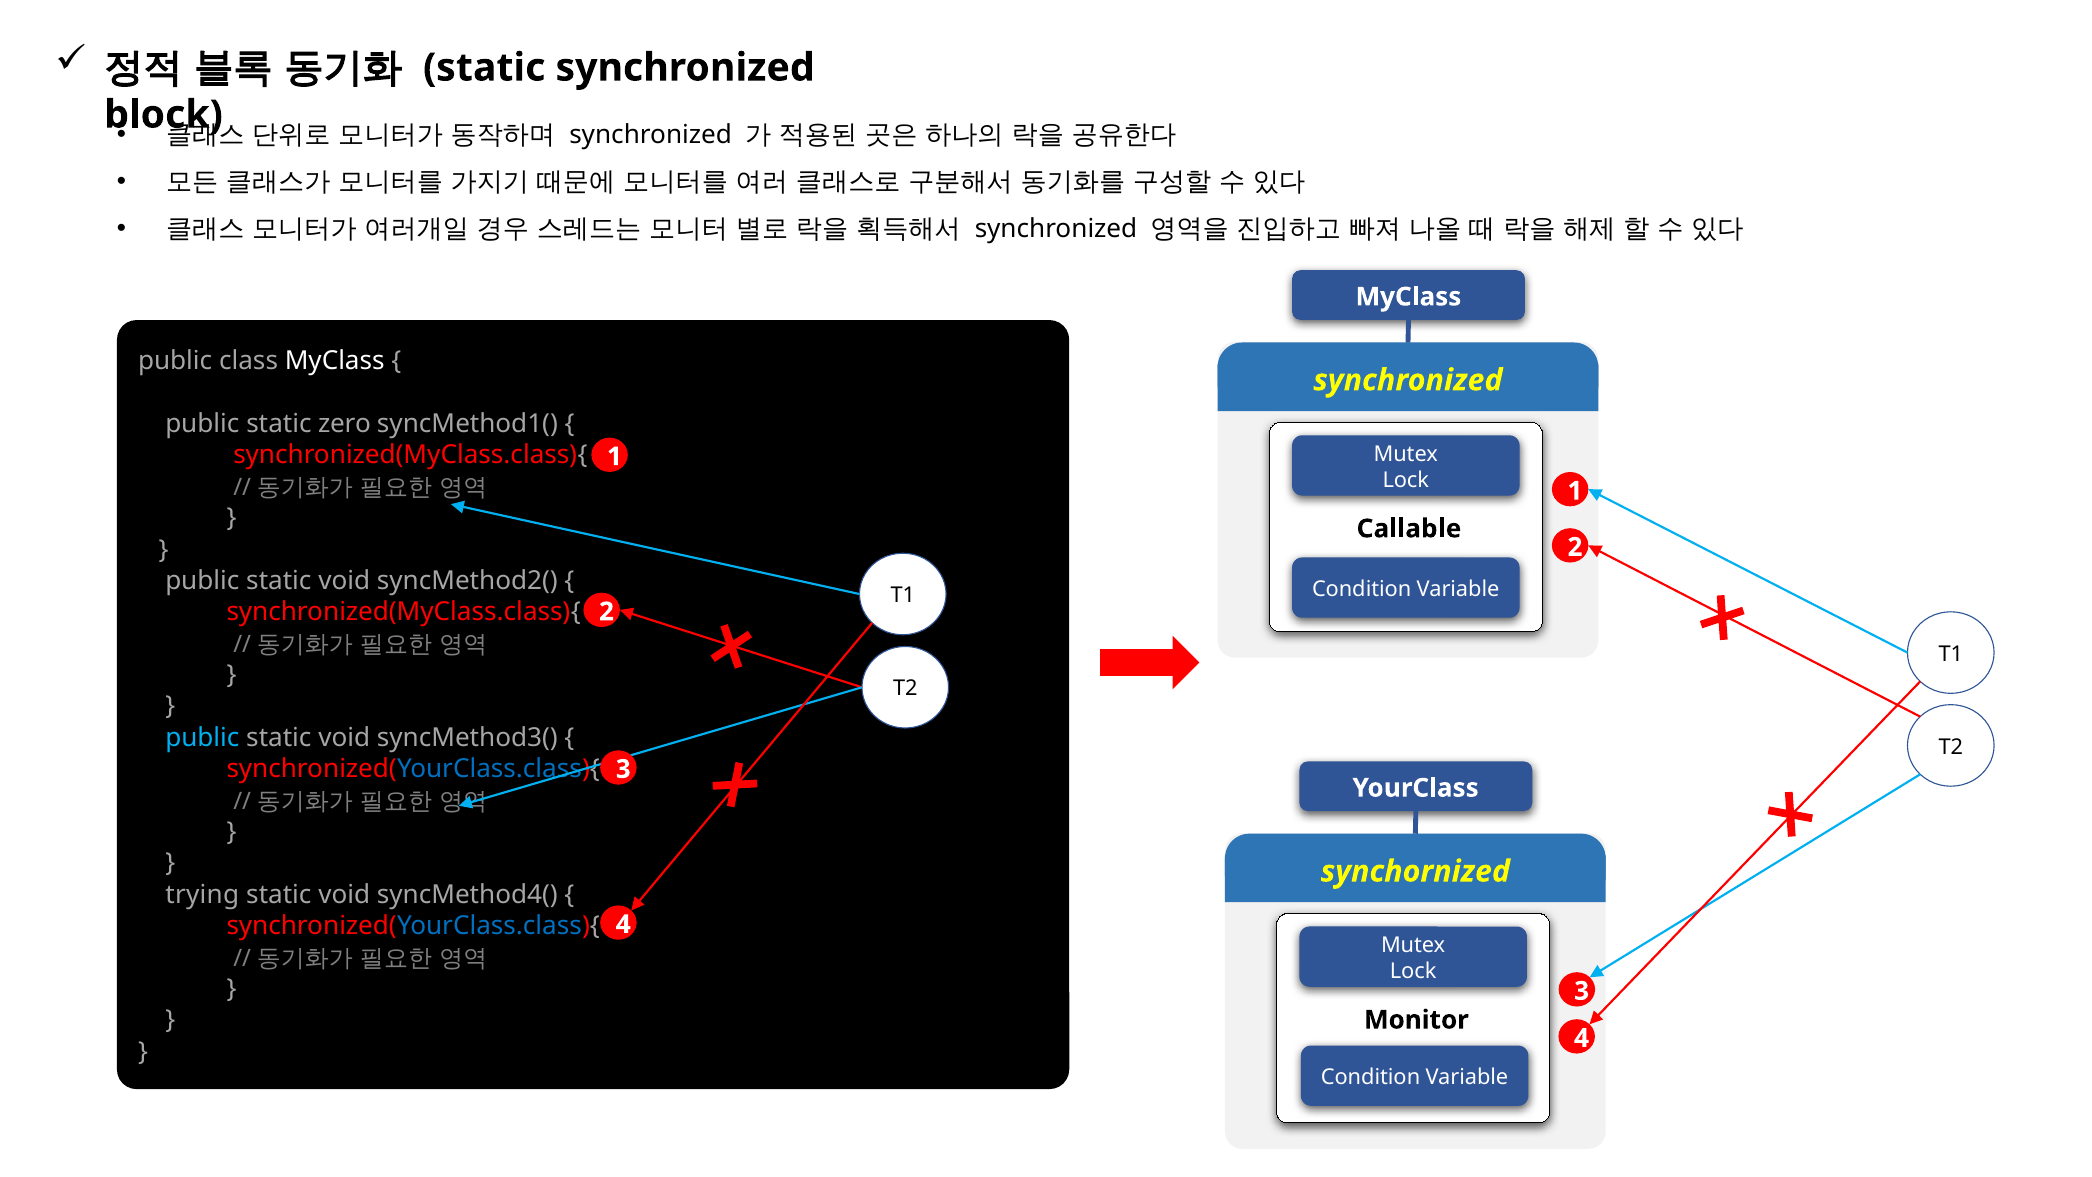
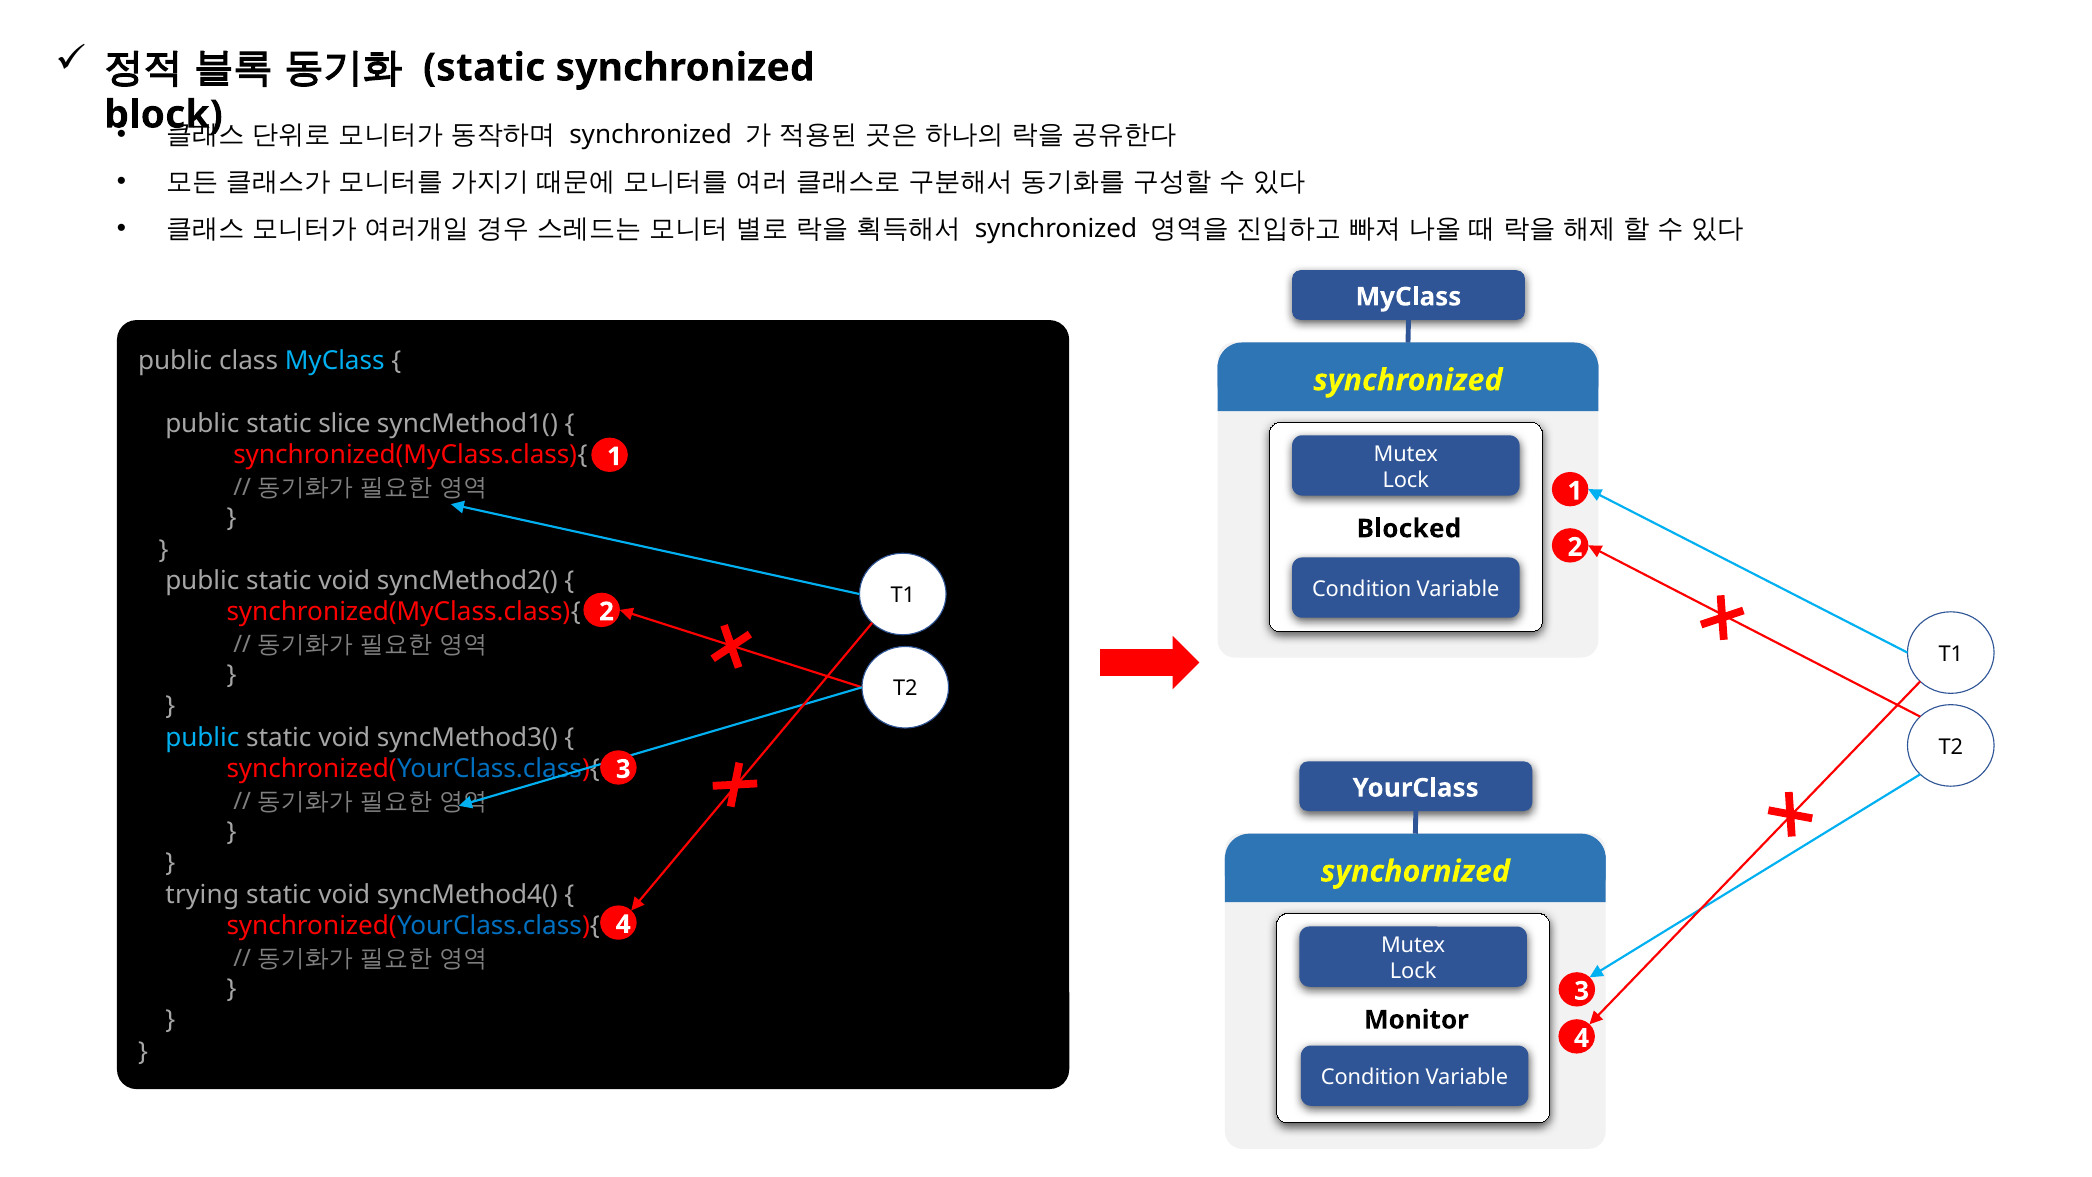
MyClass at (335, 361) colour: white -> light blue
zero: zero -> slice
Callable: Callable -> Blocked
